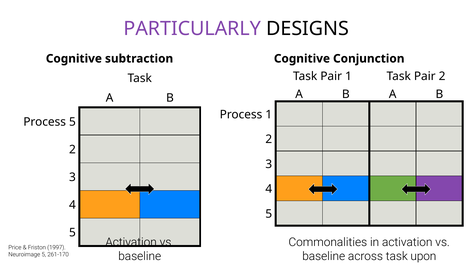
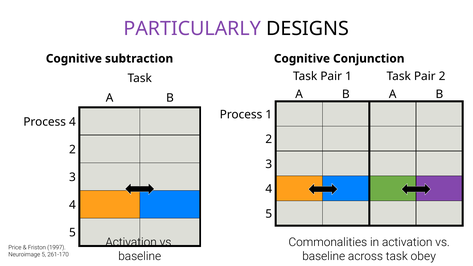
Process 5: 5 -> 4
upon: upon -> obey
